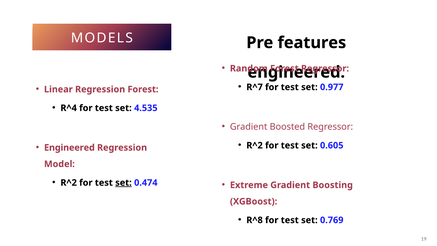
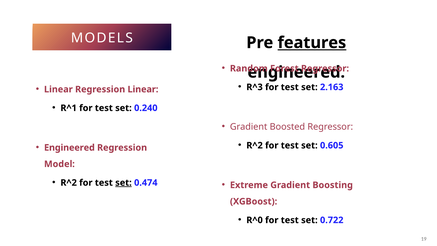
features underline: none -> present
R^7: R^7 -> R^3
0.977: 0.977 -> 2.163
Regression Forest: Forest -> Linear
R^4: R^4 -> R^1
4.535: 4.535 -> 0.240
R^8: R^8 -> R^0
0.769: 0.769 -> 0.722
